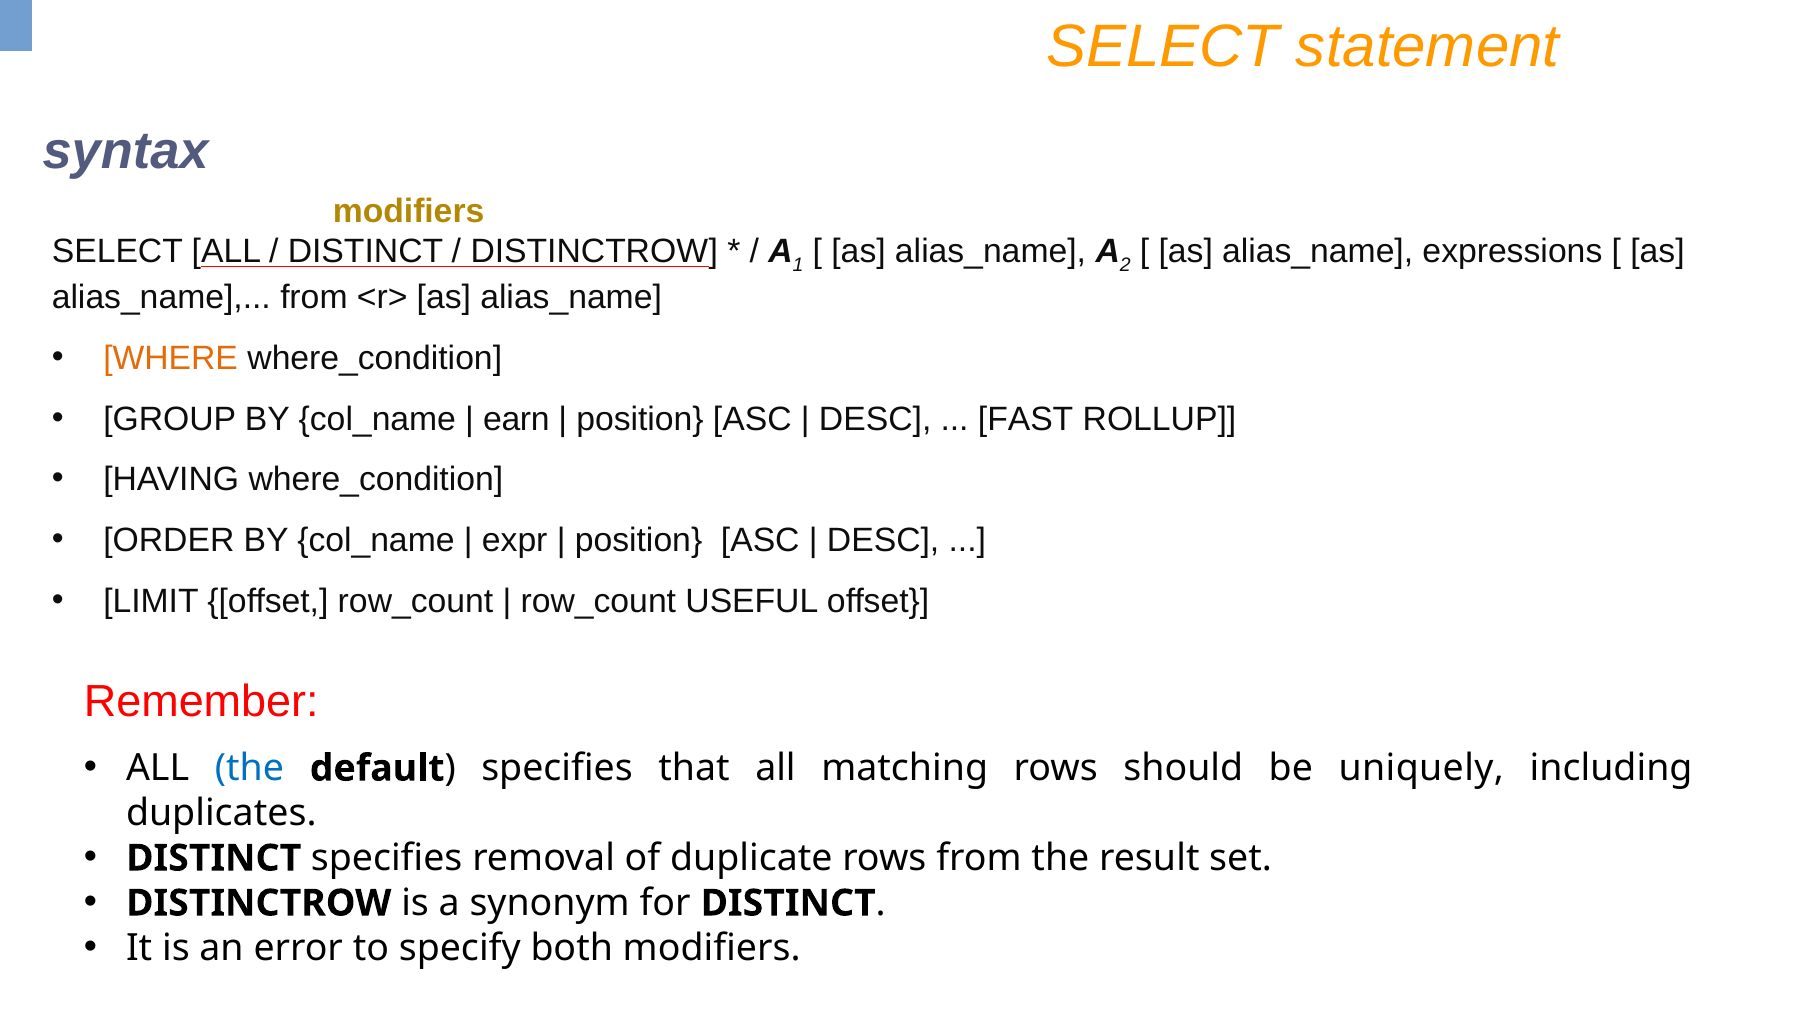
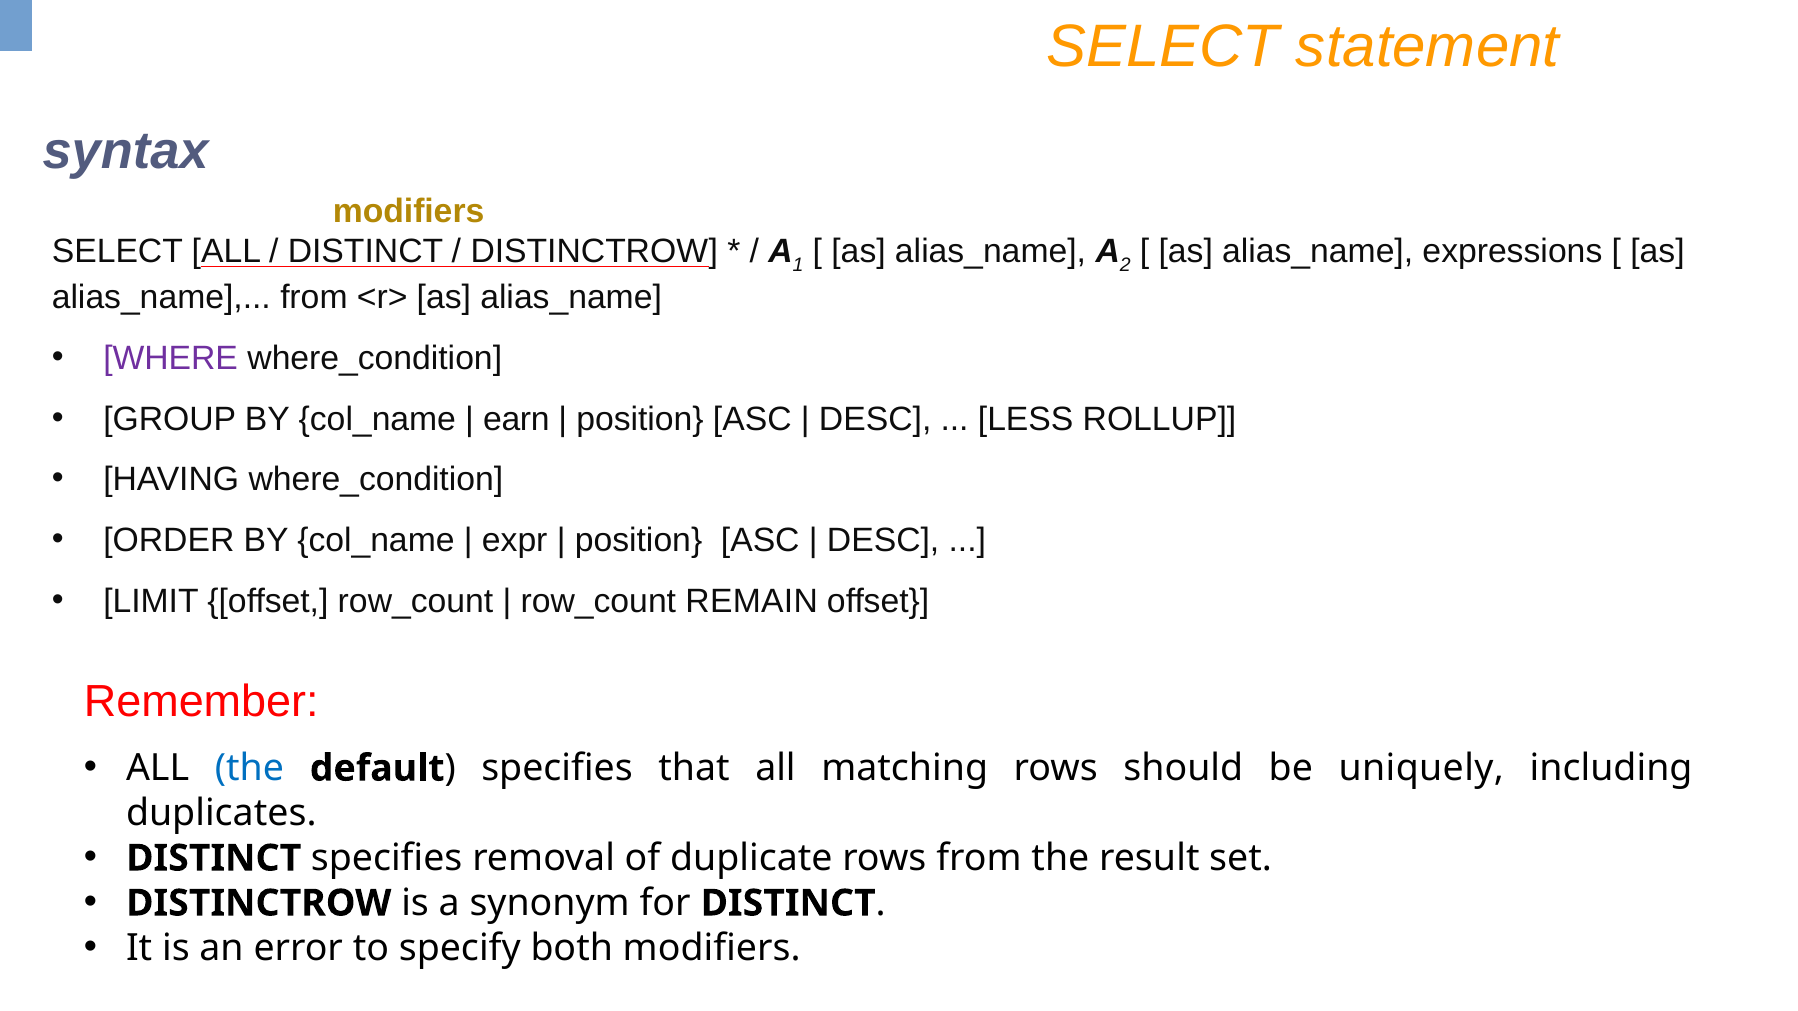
WHERE colour: orange -> purple
FAST: FAST -> LESS
USEFUL: USEFUL -> REMAIN
